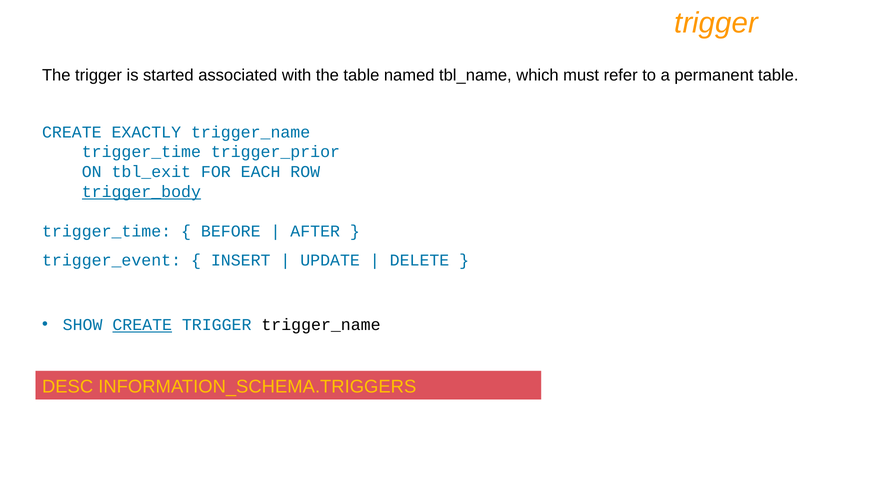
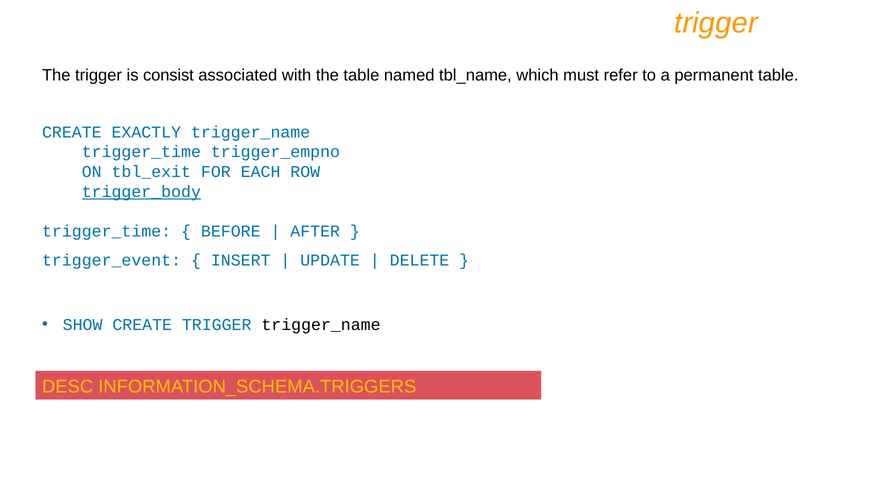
started: started -> consist
trigger_prior: trigger_prior -> trigger_empno
CREATE at (142, 325) underline: present -> none
